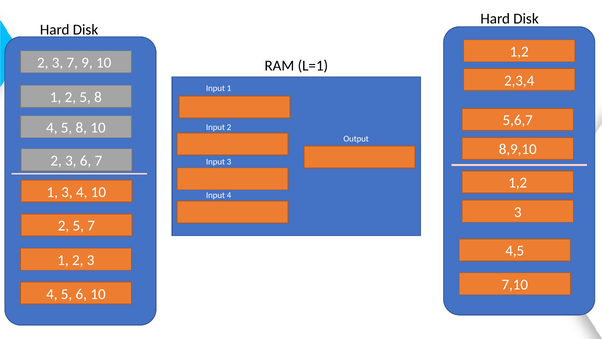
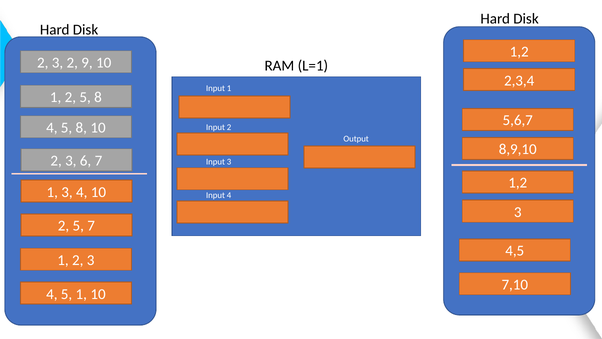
3 7: 7 -> 2
5 6: 6 -> 1
